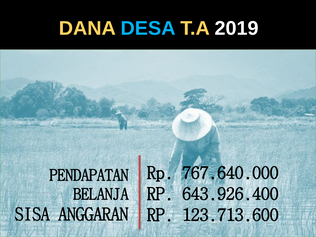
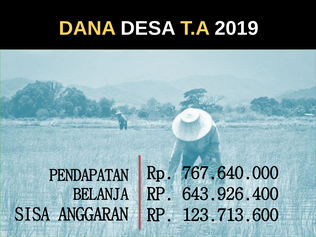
DESA colour: light blue -> white
